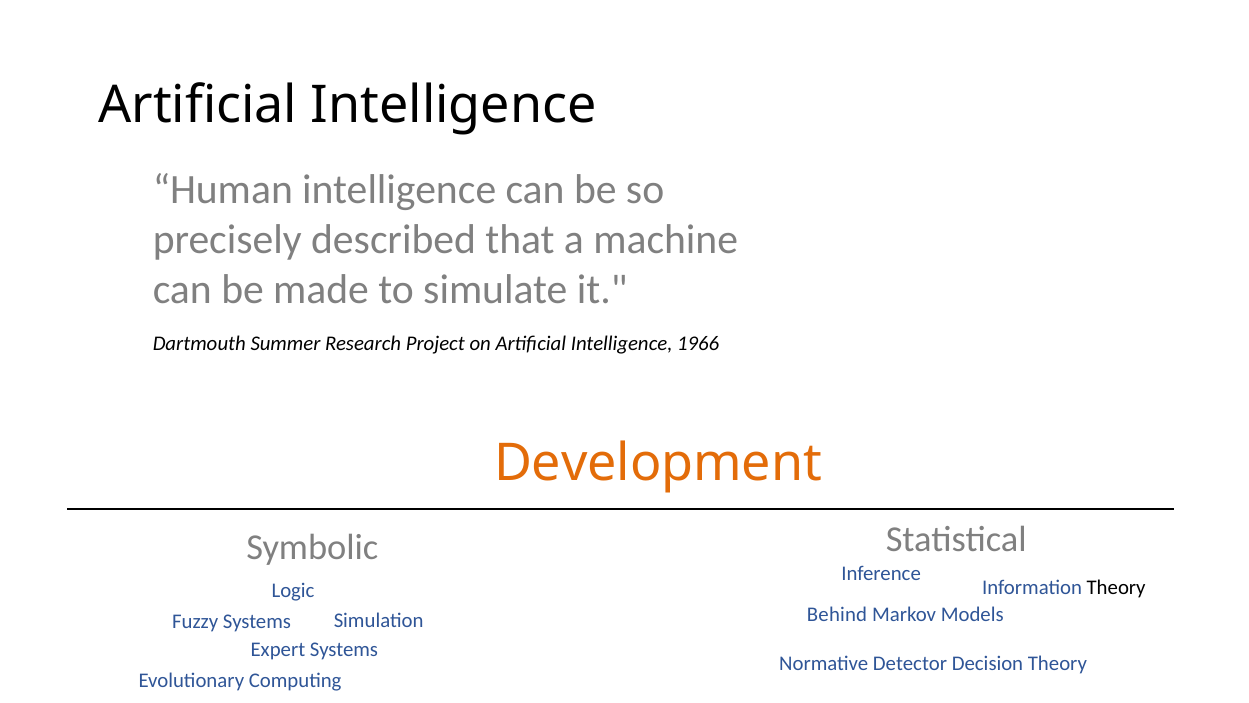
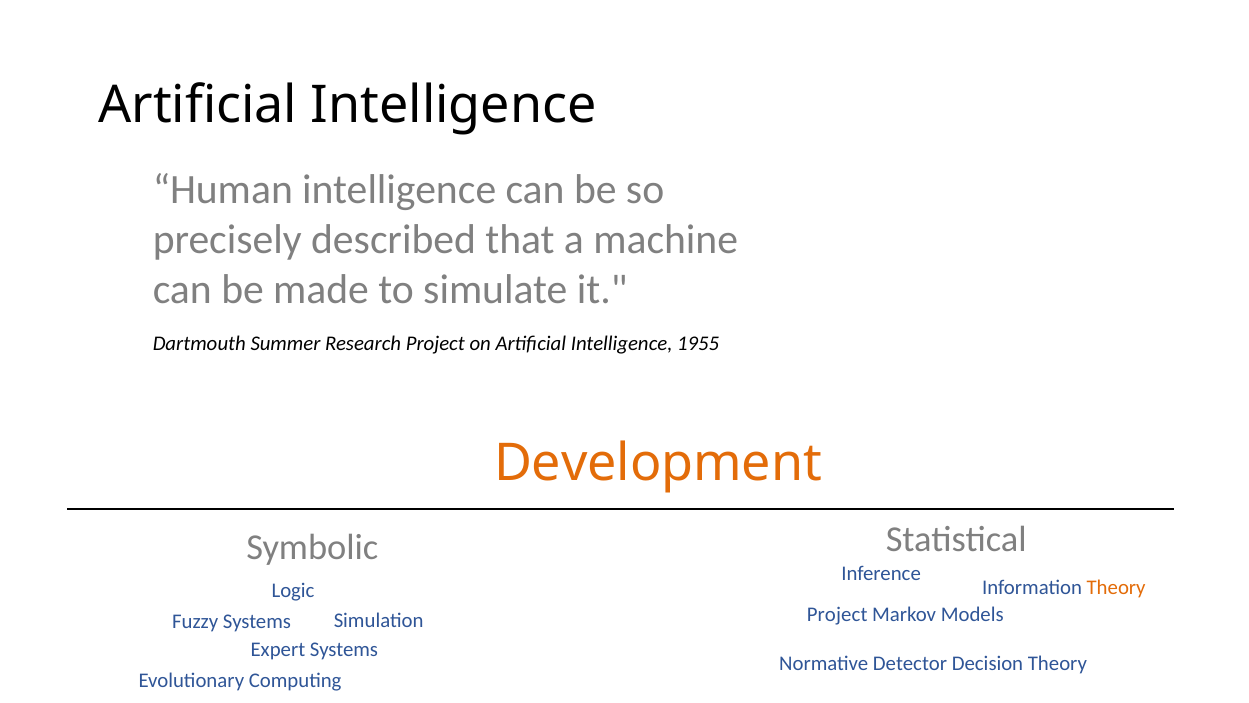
1966: 1966 -> 1955
Theory at (1116, 588) colour: black -> orange
Behind at (837, 614): Behind -> Project
